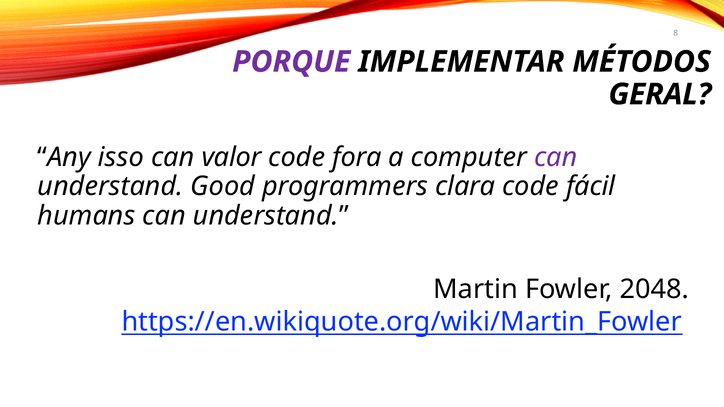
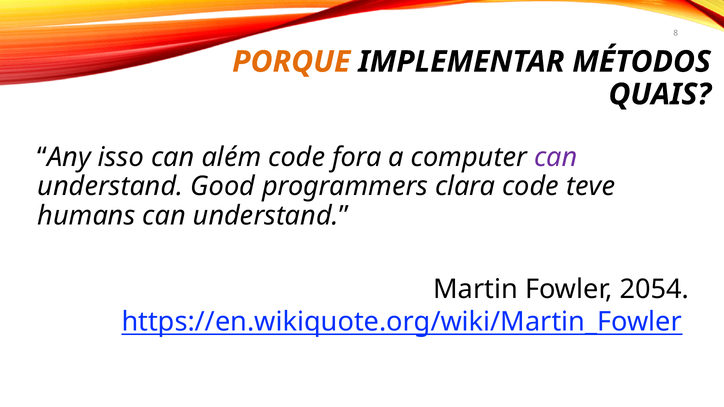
PORQUE colour: purple -> orange
GERAL: GERAL -> QUAIS
valor: valor -> além
fácil: fácil -> teve
2048: 2048 -> 2054
